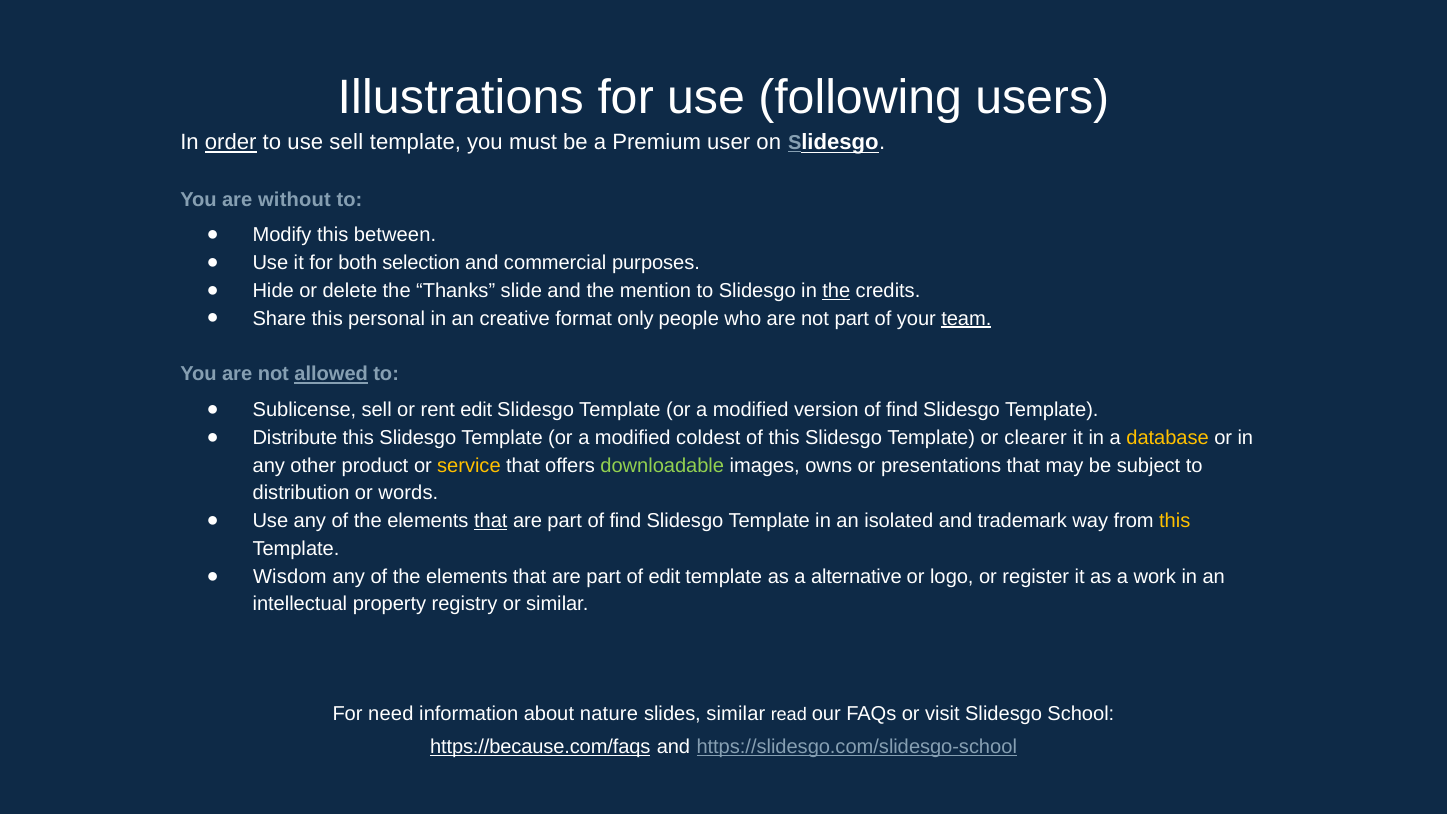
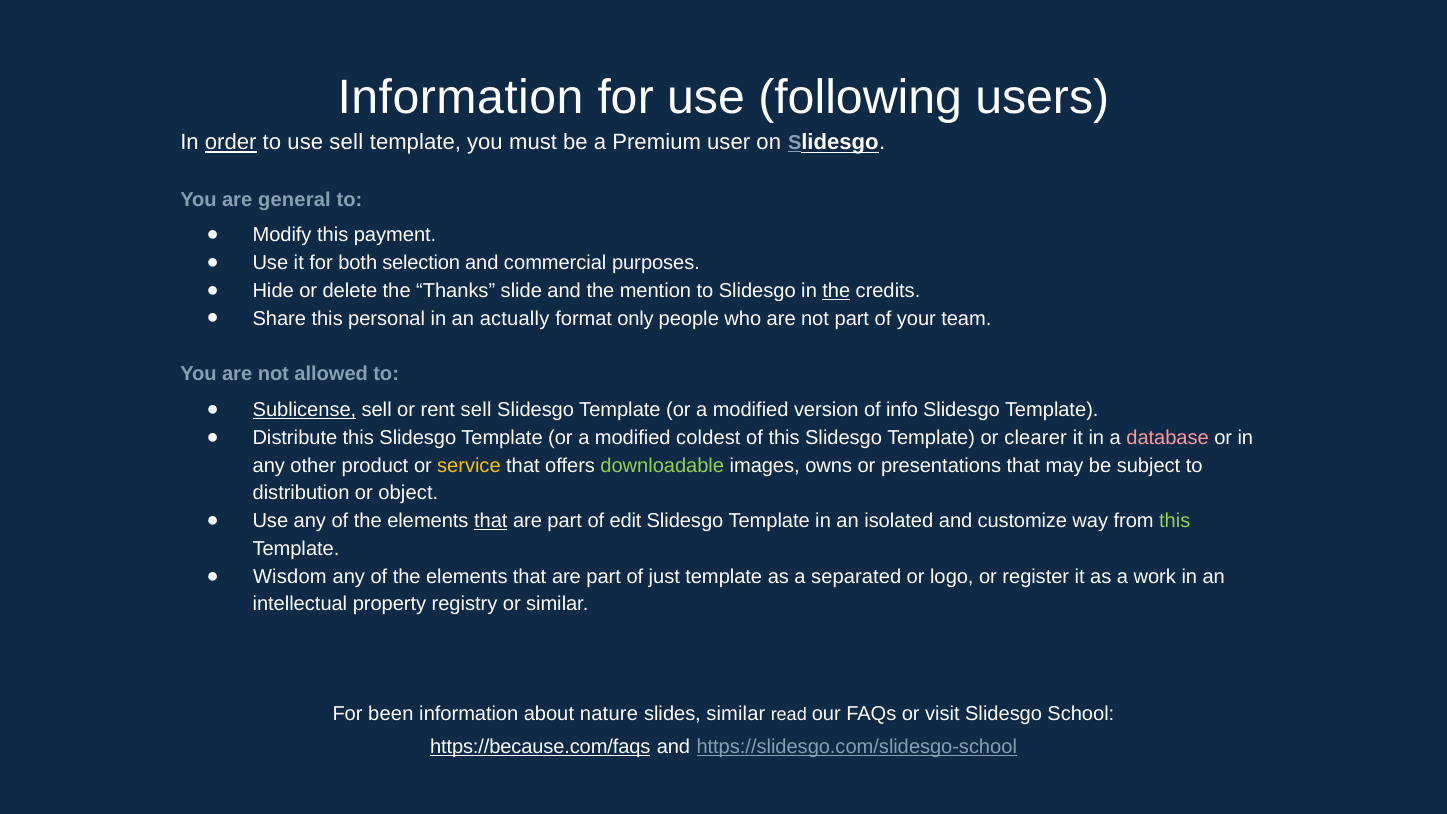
Illustrations at (461, 98): Illustrations -> Information
without: without -> general
between: between -> payment
creative: creative -> actually
team underline: present -> none
allowed underline: present -> none
Sublicense underline: none -> present
rent edit: edit -> sell
version of find: find -> info
database colour: yellow -> pink
words: words -> object
part of find: find -> edit
trademark: trademark -> customize
this at (1175, 521) colour: yellow -> light green
of edit: edit -> just
alternative: alternative -> separated
need: need -> been
